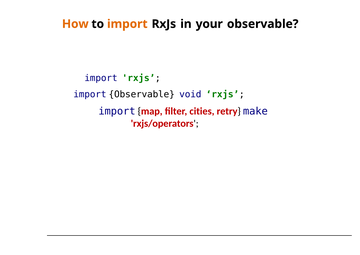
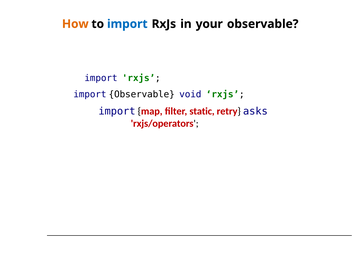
import at (127, 24) colour: orange -> blue
cities: cities -> static
make: make -> asks
